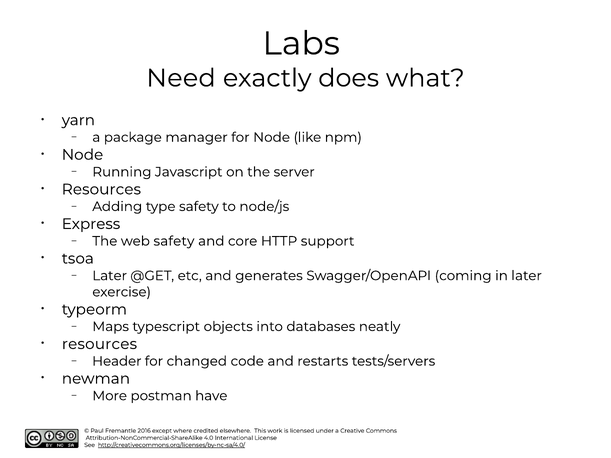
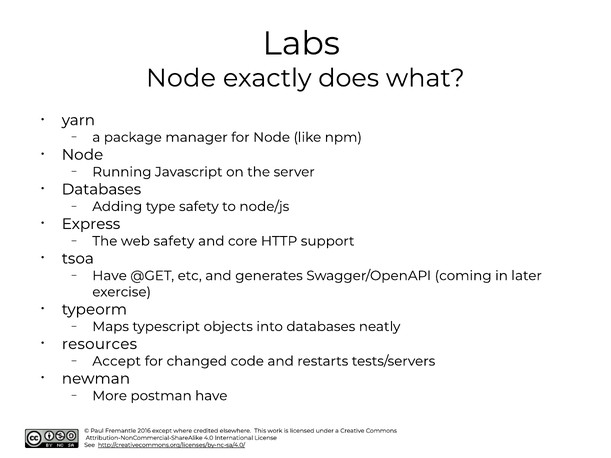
Need at (181, 78): Need -> Node
Resources at (101, 189): Resources -> Databases
Later at (110, 276): Later -> Have
Header: Header -> Accept
